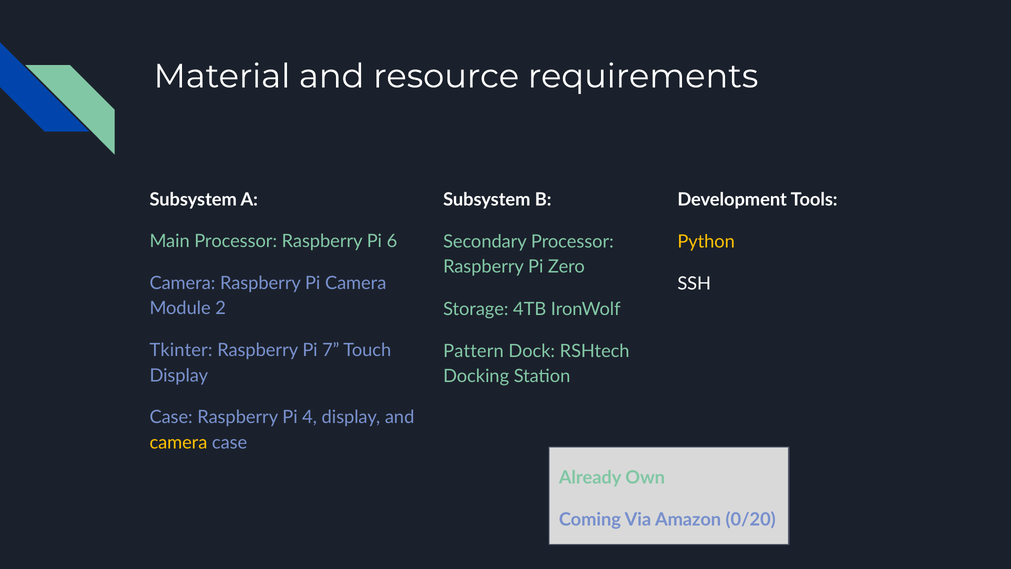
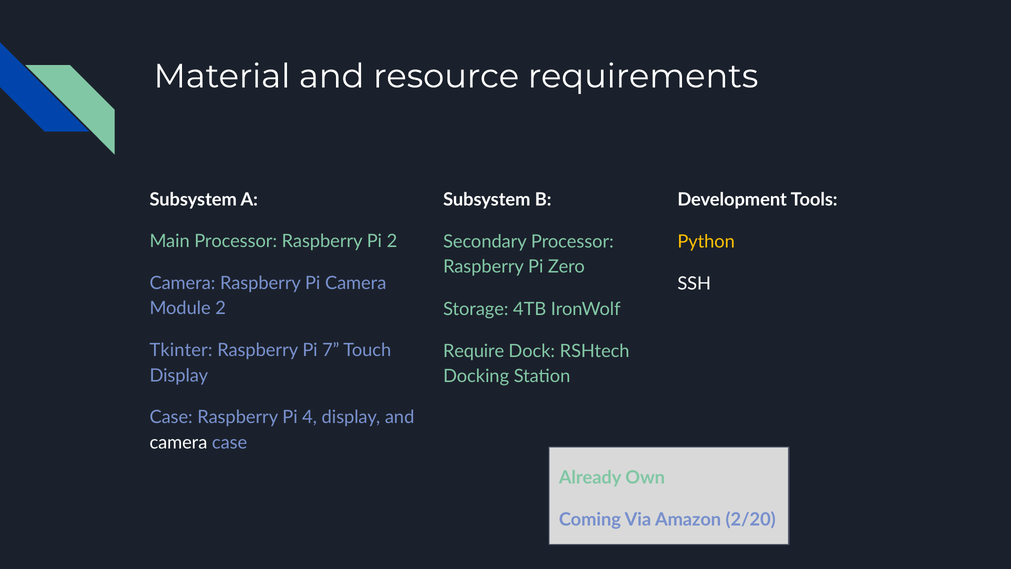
Pi 6: 6 -> 2
Pattern: Pattern -> Require
camera at (178, 442) colour: yellow -> white
0/20: 0/20 -> 2/20
